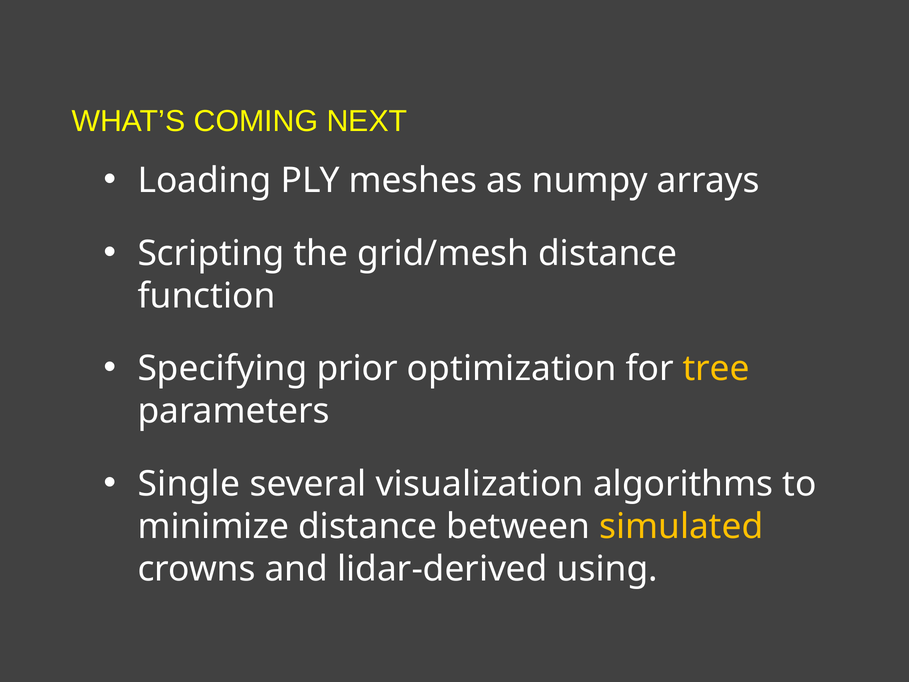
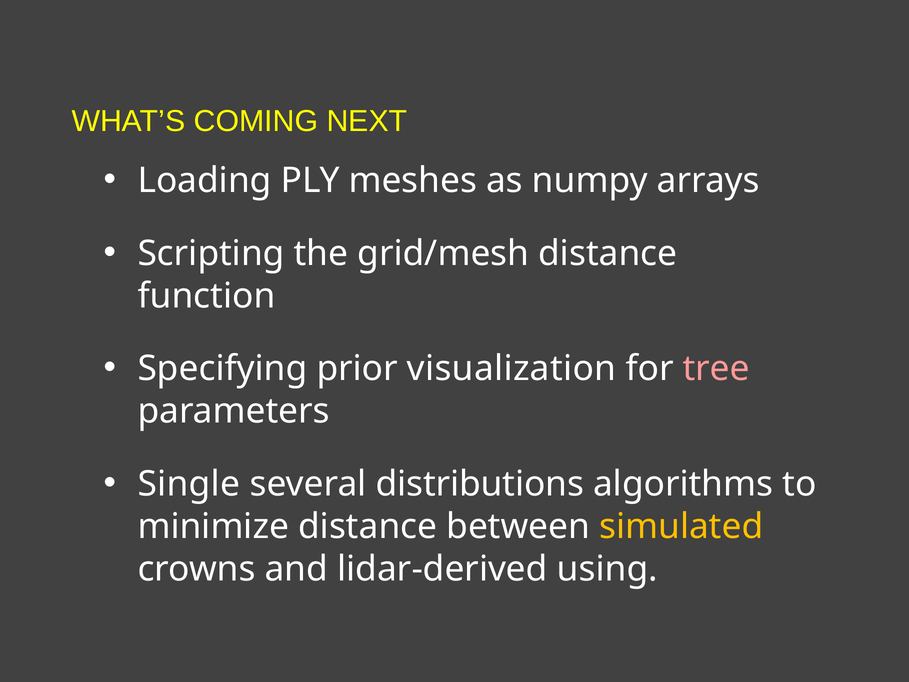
optimization: optimization -> visualization
tree colour: yellow -> pink
visualization: visualization -> distributions
